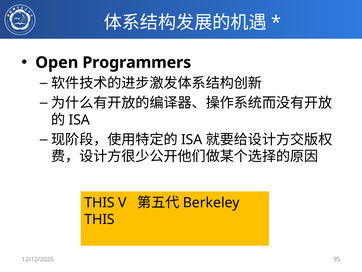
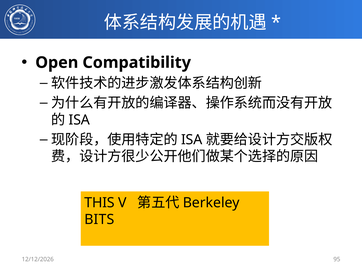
Programmers: Programmers -> Compatibility
THIS at (99, 219): THIS -> BITS
